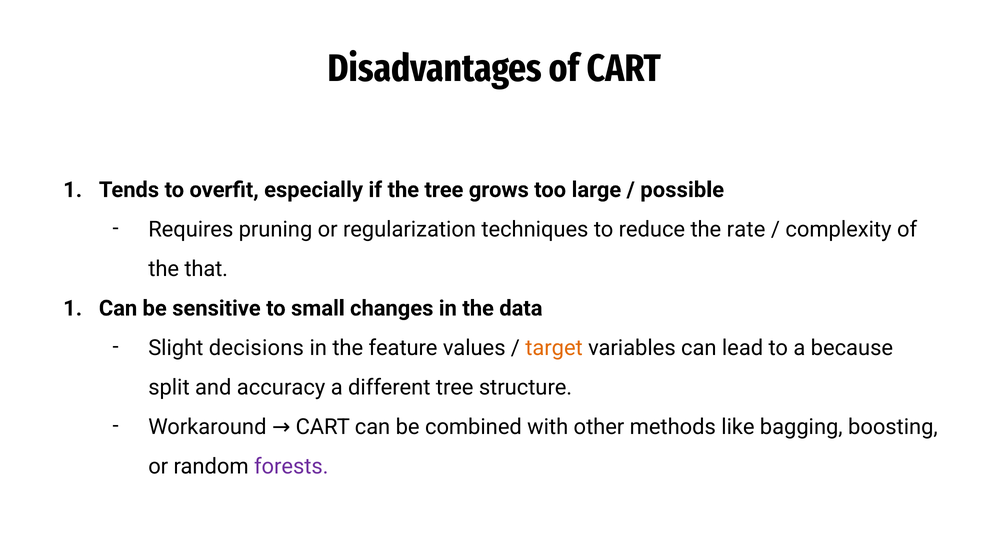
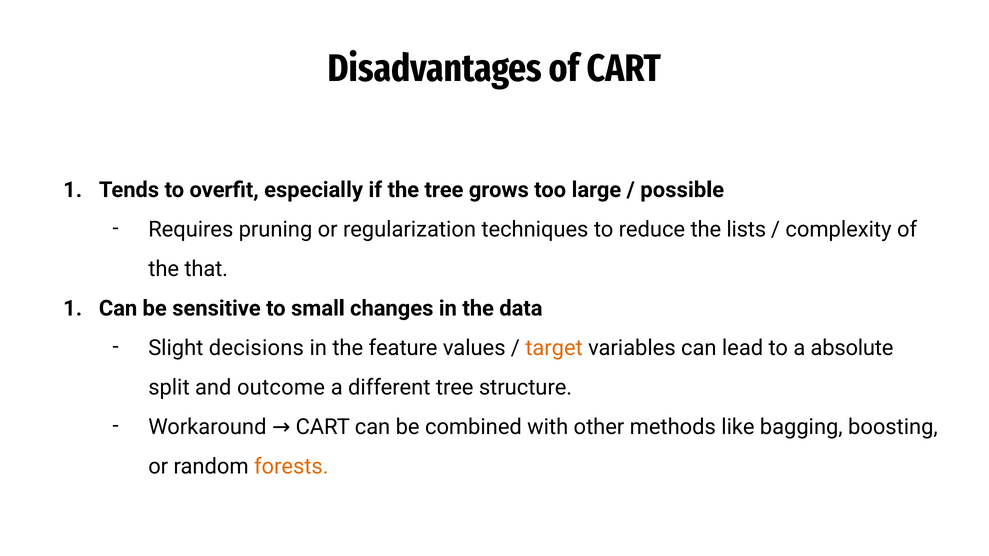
rate: rate -> lists
because: because -> absolute
accuracy: accuracy -> outcome
forests colour: purple -> orange
